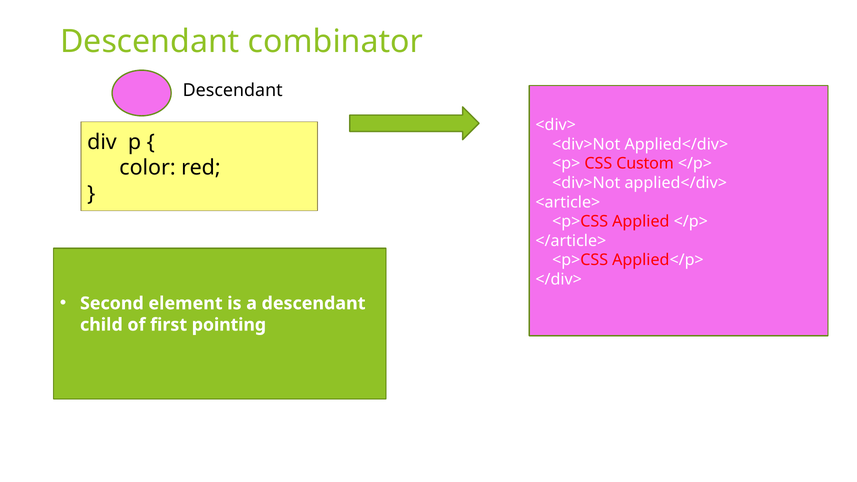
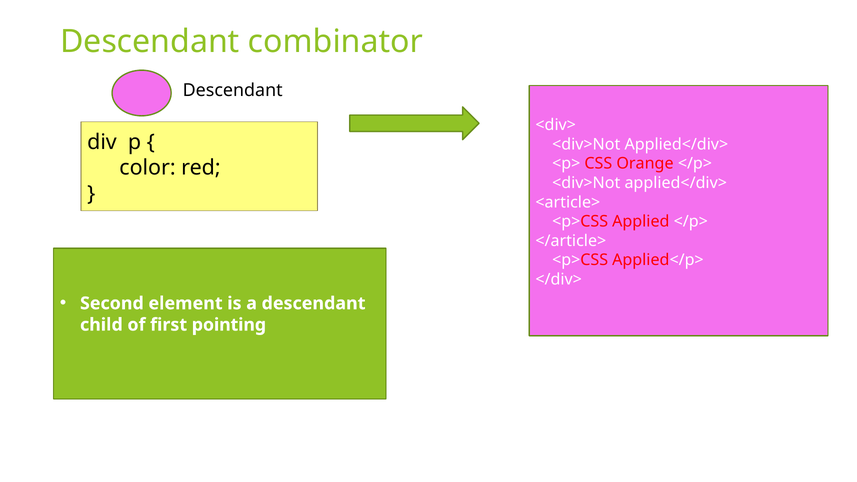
Custom: Custom -> Orange
